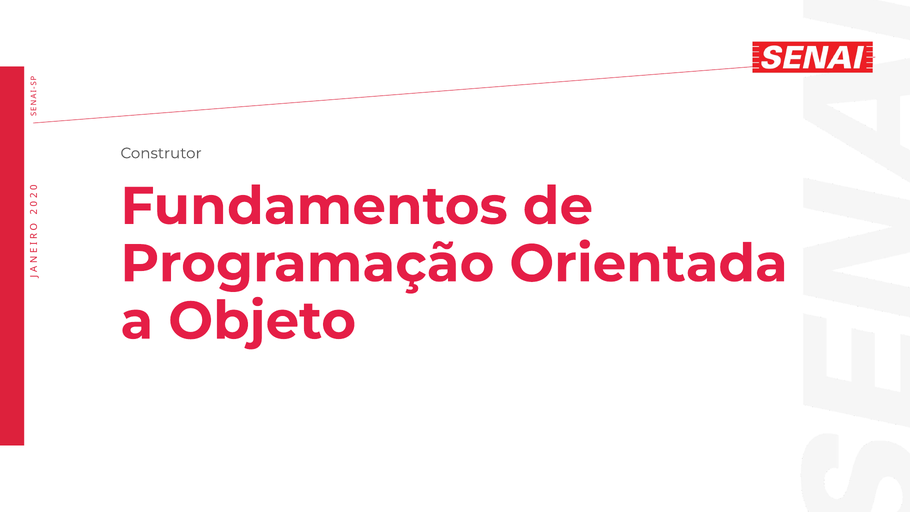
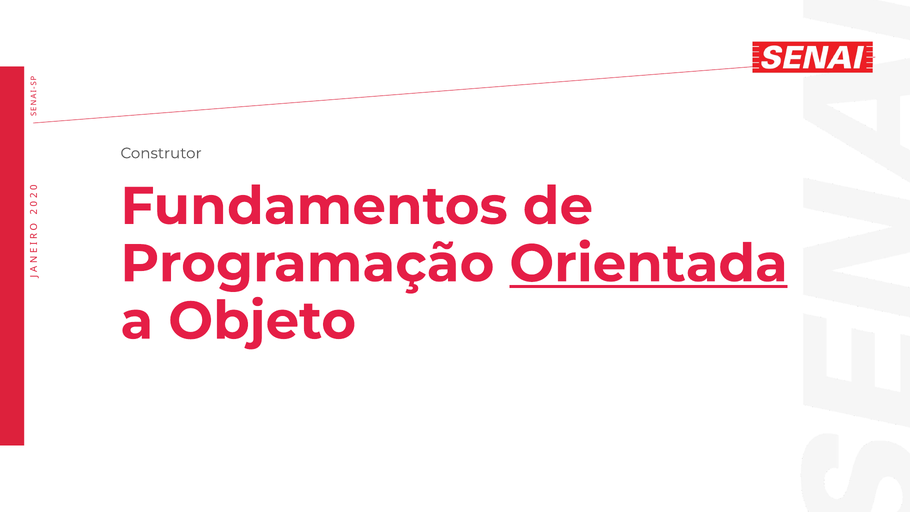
Orientada underline: none -> present
